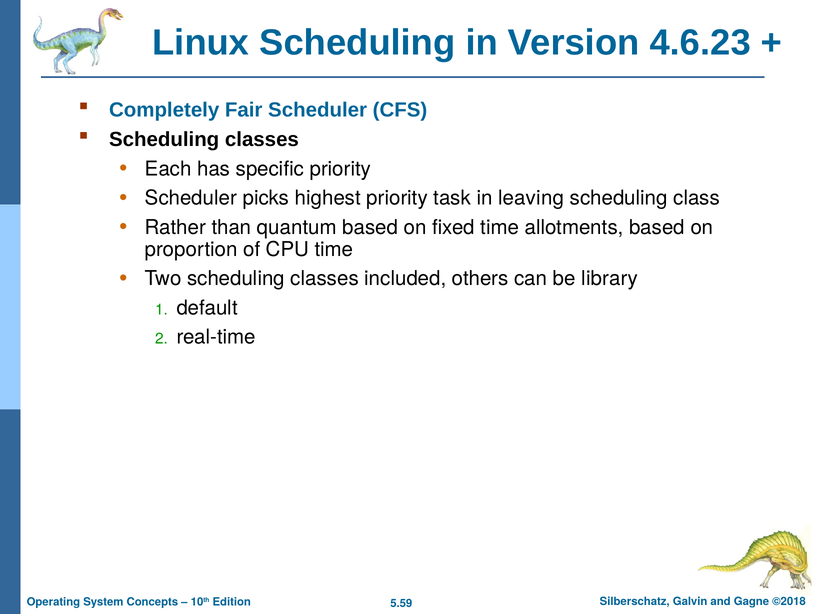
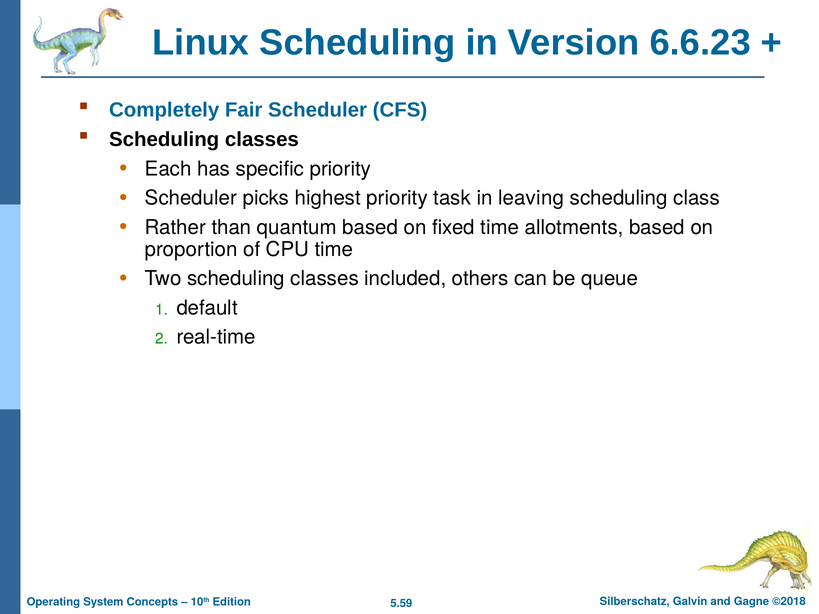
4.6.23: 4.6.23 -> 6.6.23
library: library -> queue
